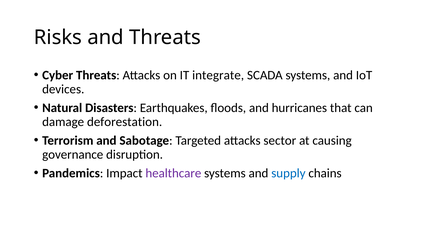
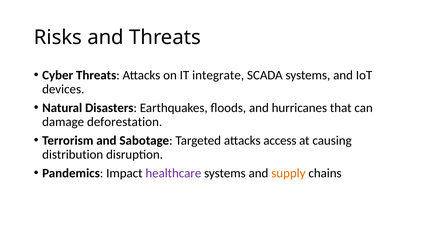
sector: sector -> access
governance: governance -> distribution
supply colour: blue -> orange
